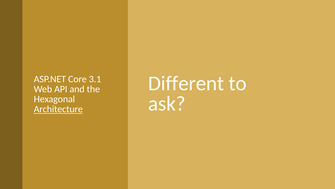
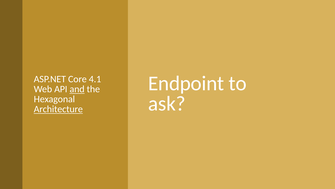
Different: Different -> Endpoint
3.1: 3.1 -> 4.1
and underline: none -> present
